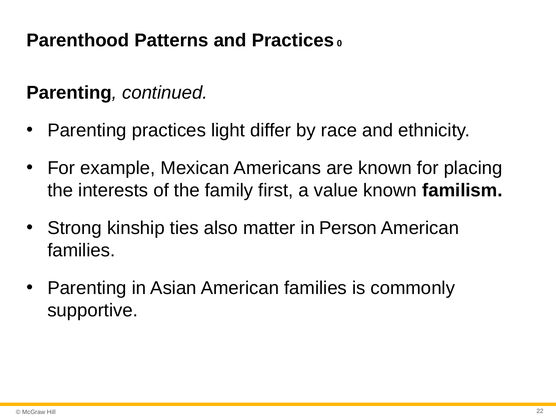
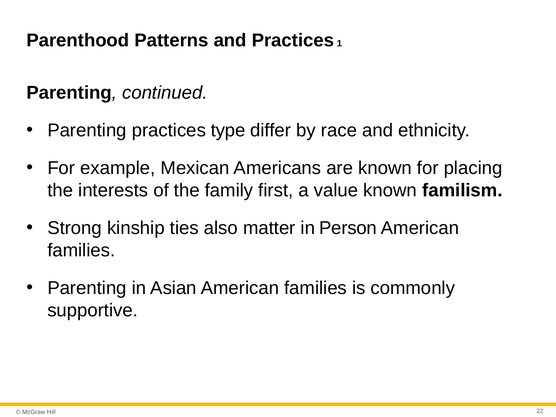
0: 0 -> 1
light: light -> type
